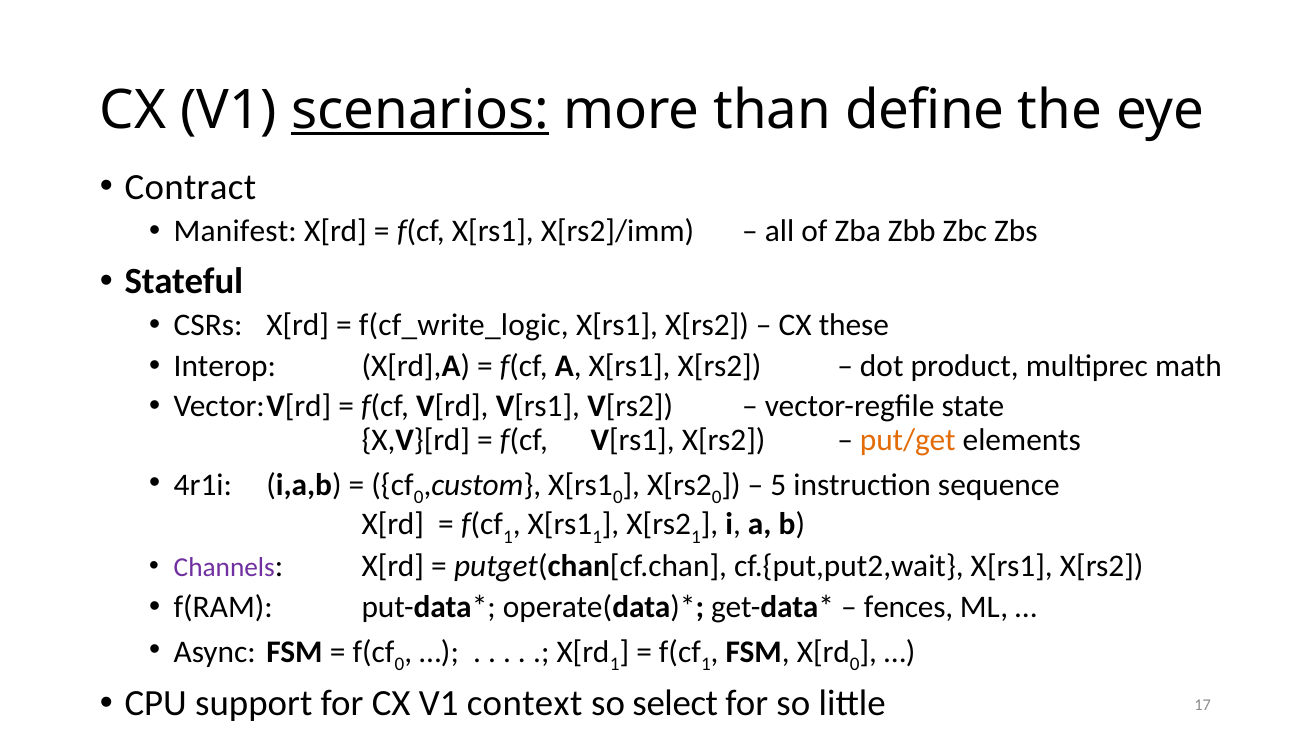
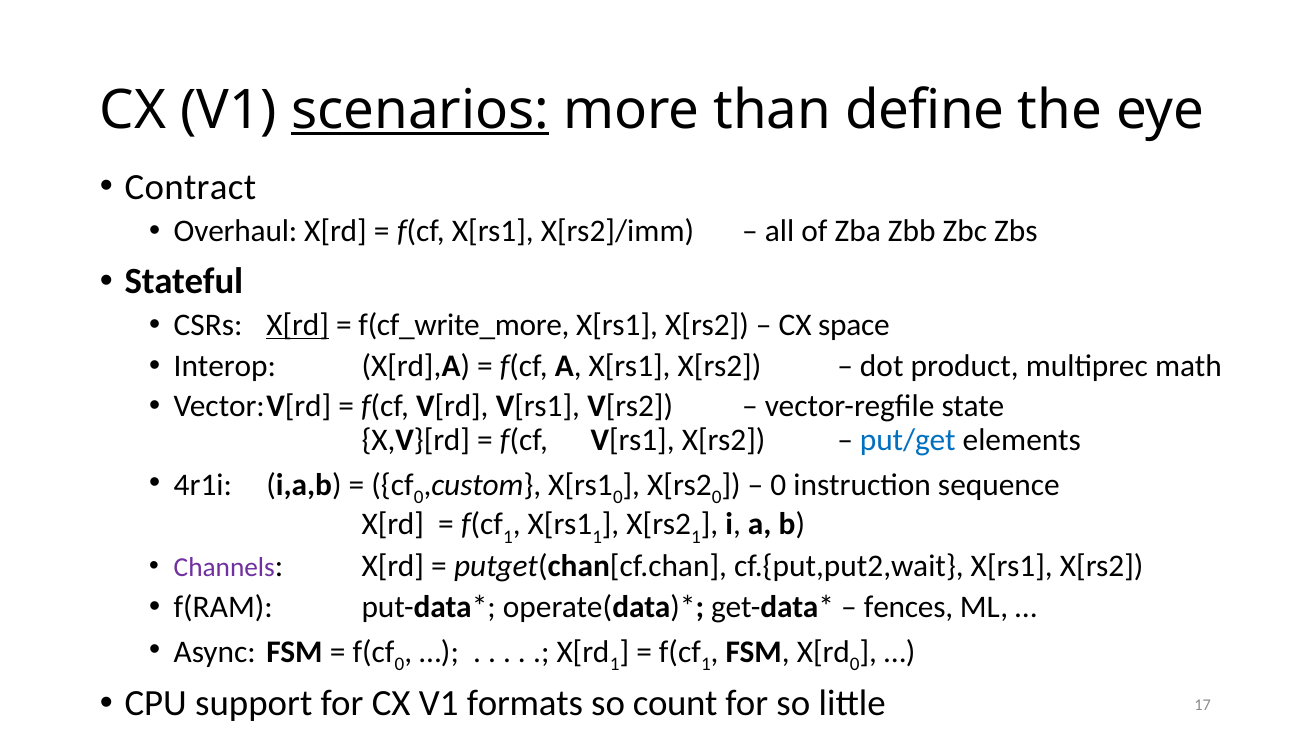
Manifest: Manifest -> Overhaul
X[rd at (298, 325) underline: none -> present
f(cf_write_logic: f(cf_write_logic -> f(cf_write_more
these: these -> space
put/get colour: orange -> blue
5 at (778, 485): 5 -> 0
context: context -> formats
select: select -> count
